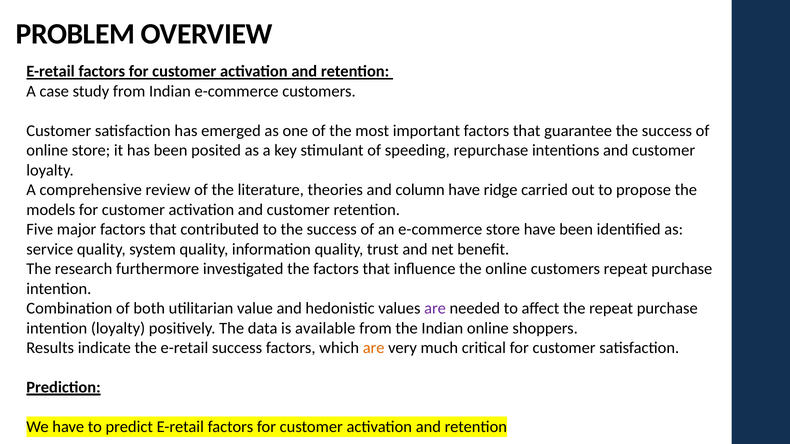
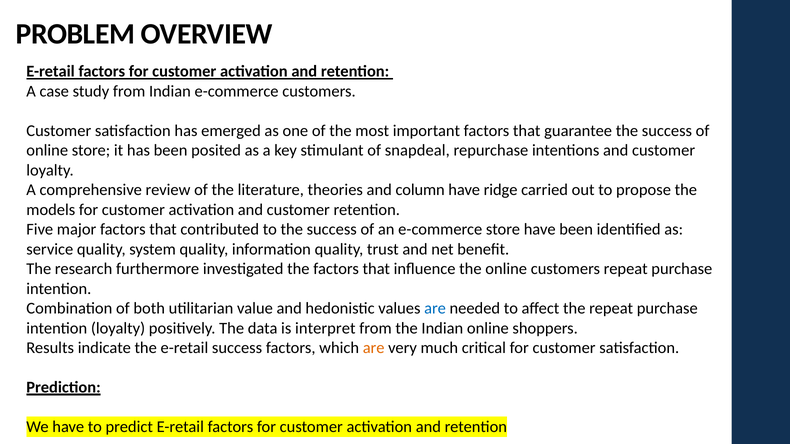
speeding: speeding -> snapdeal
are at (435, 309) colour: purple -> blue
available: available -> interpret
